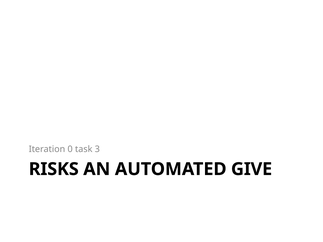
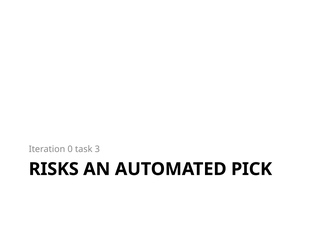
GIVE: GIVE -> PICK
